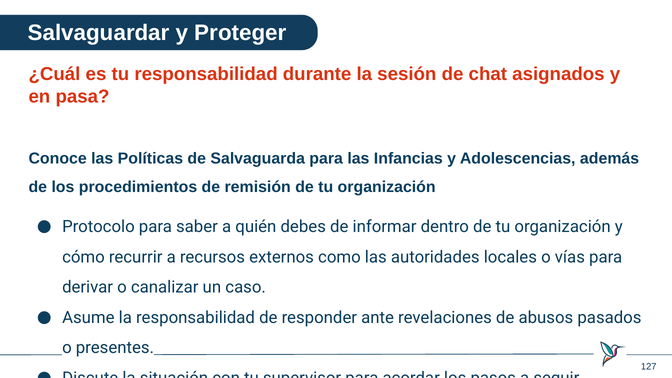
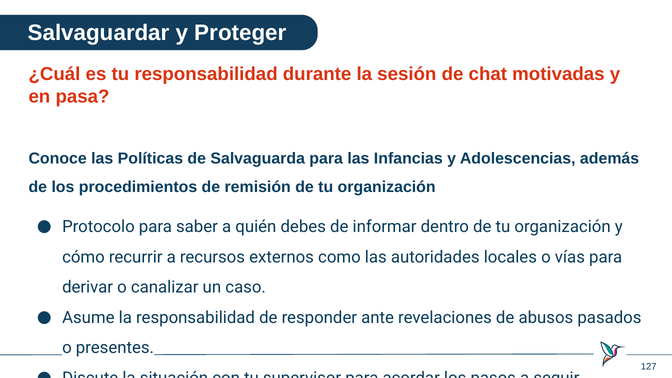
asignados: asignados -> motivadas
